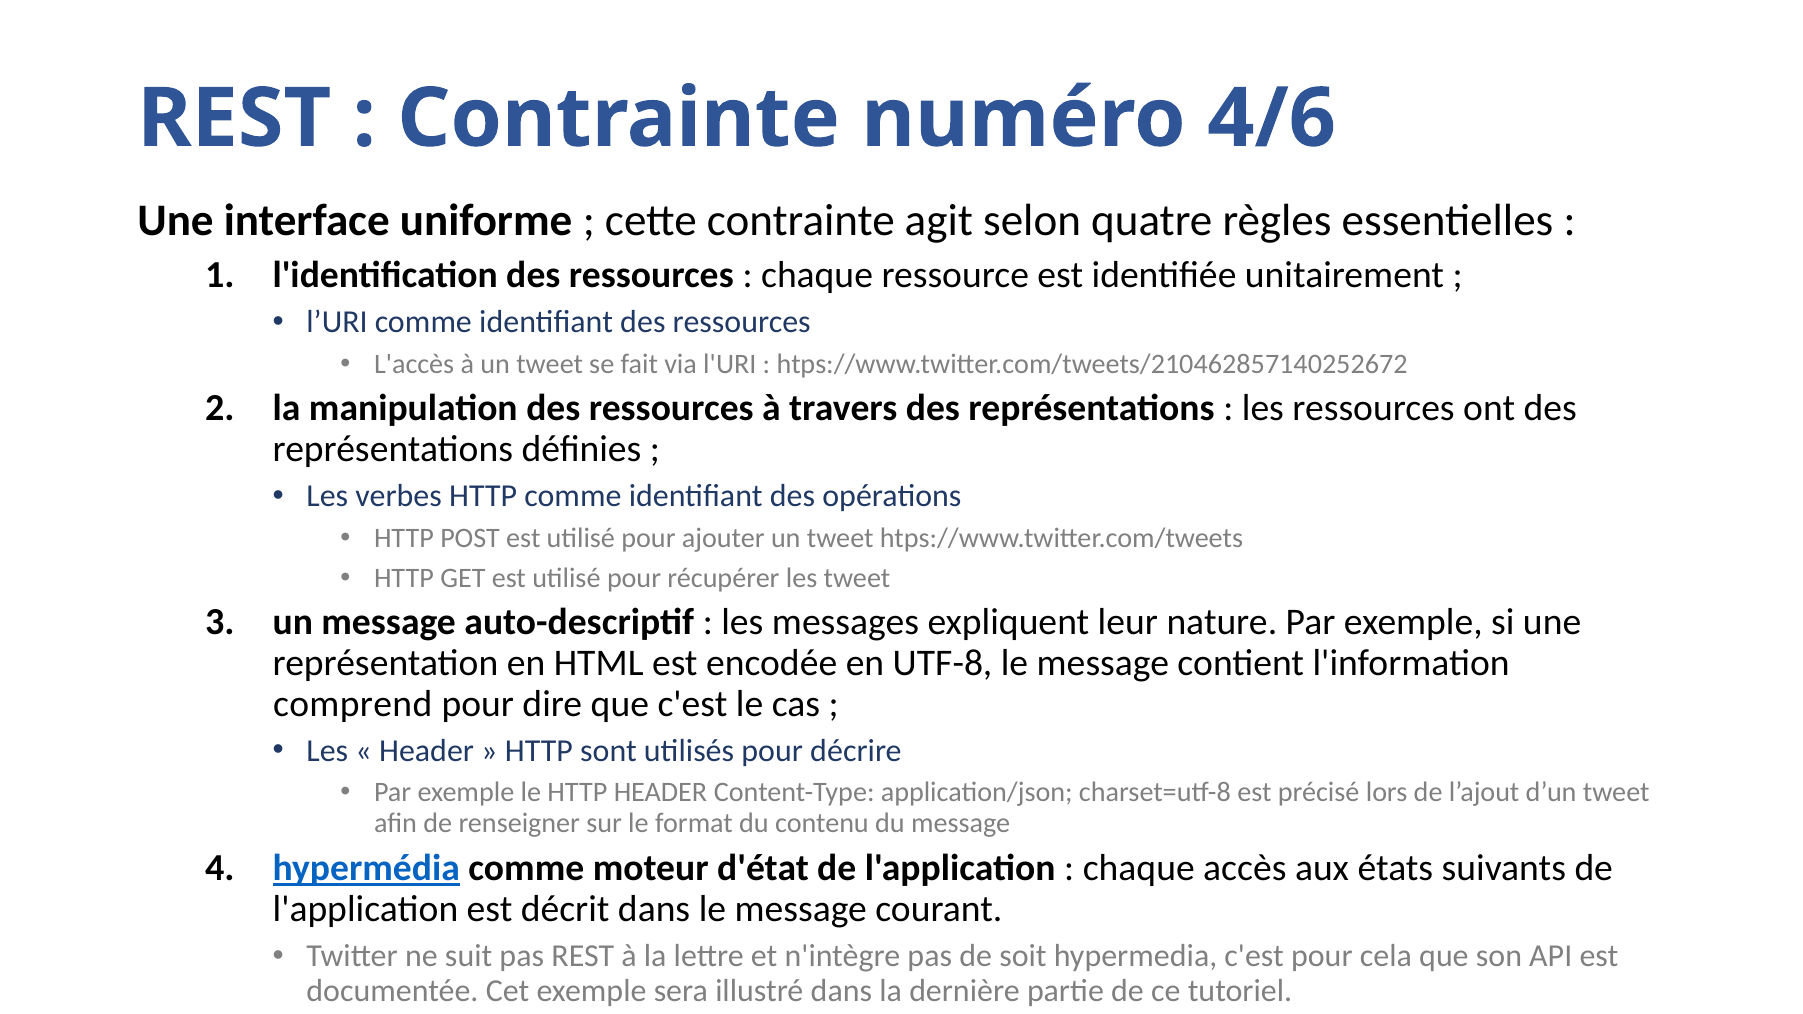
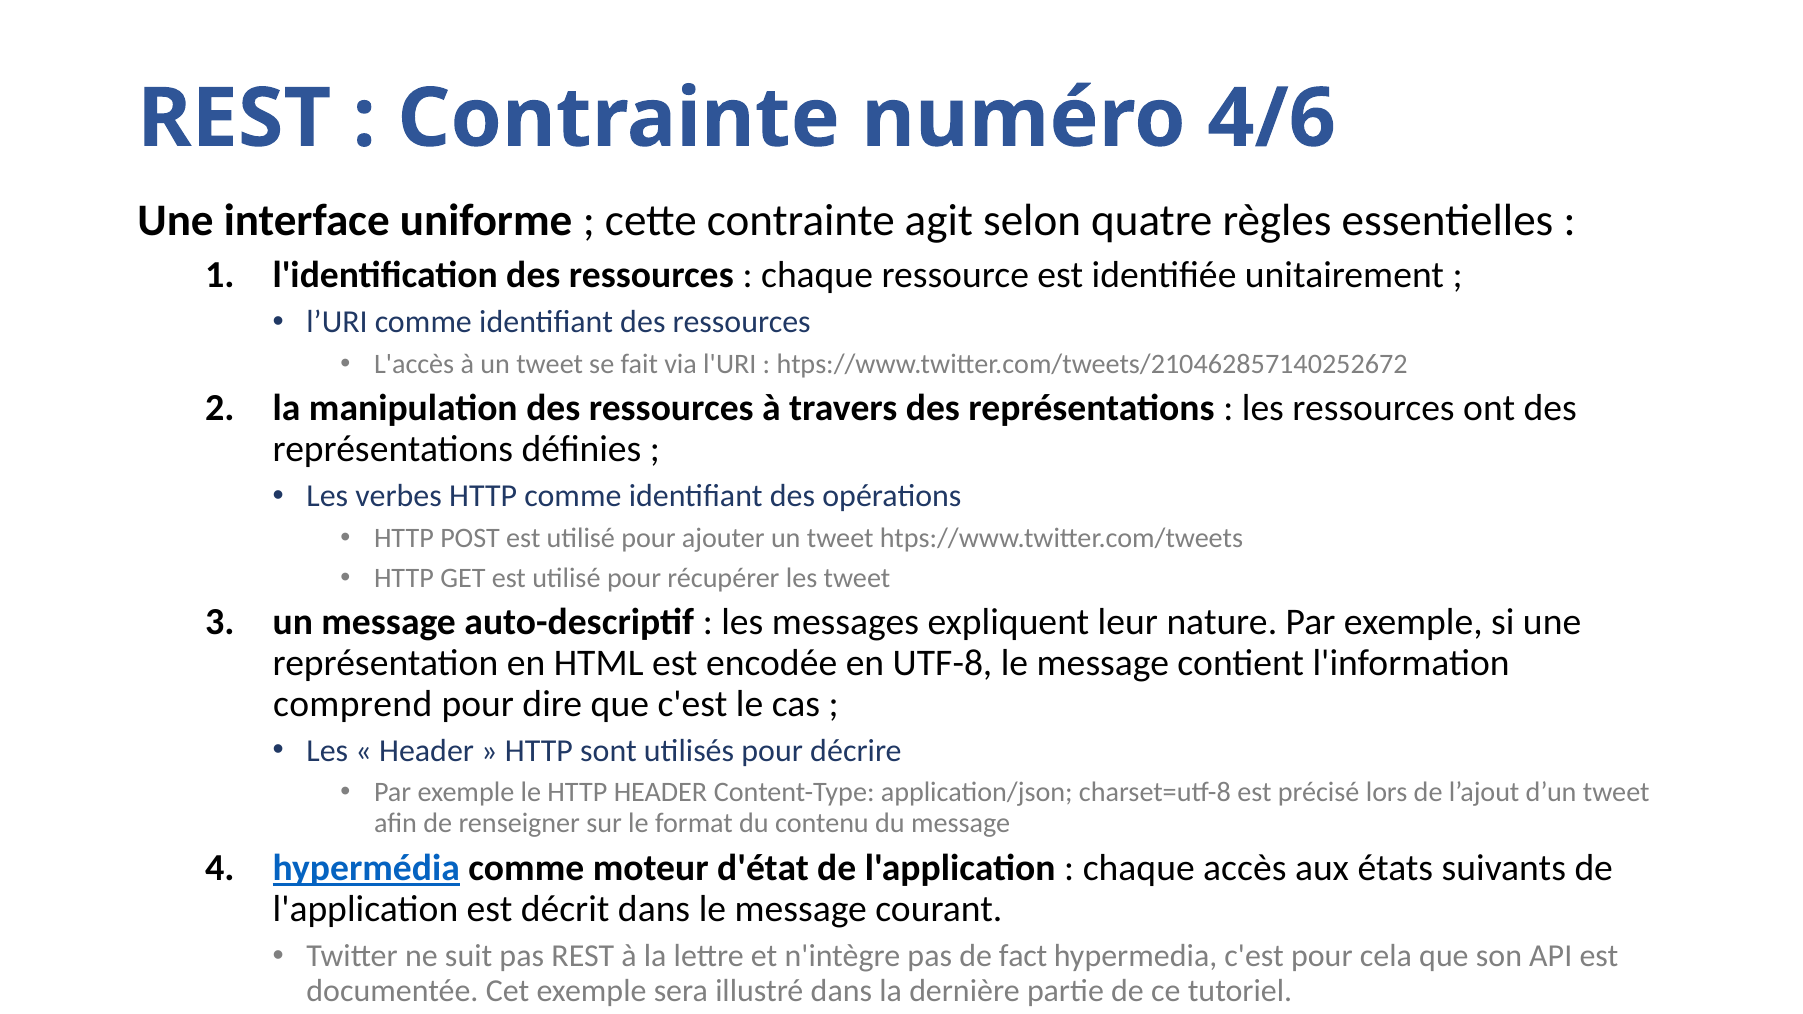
soit: soit -> fact
